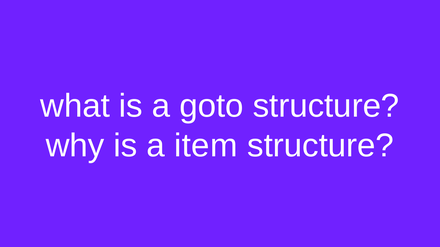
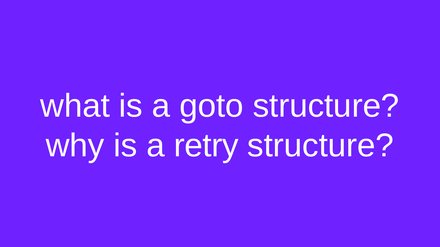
item: item -> retry
